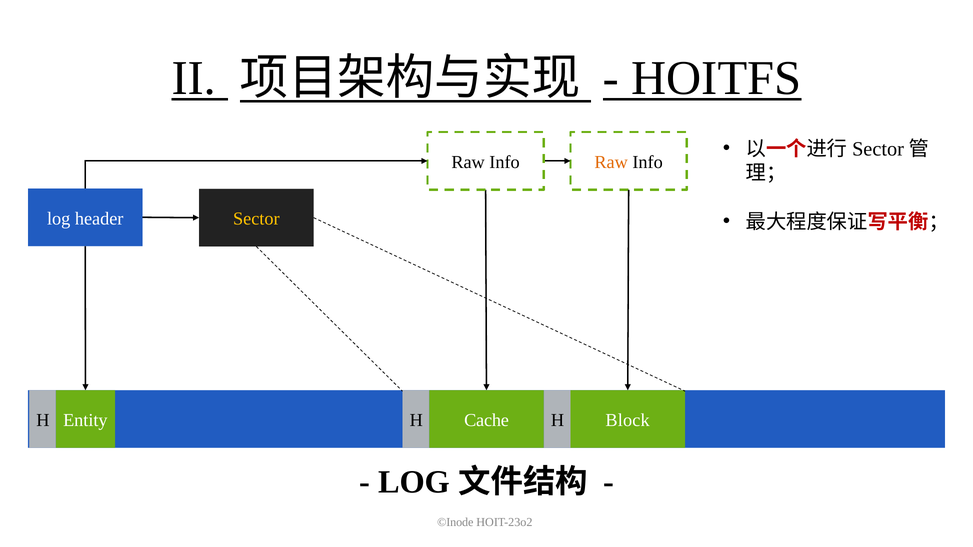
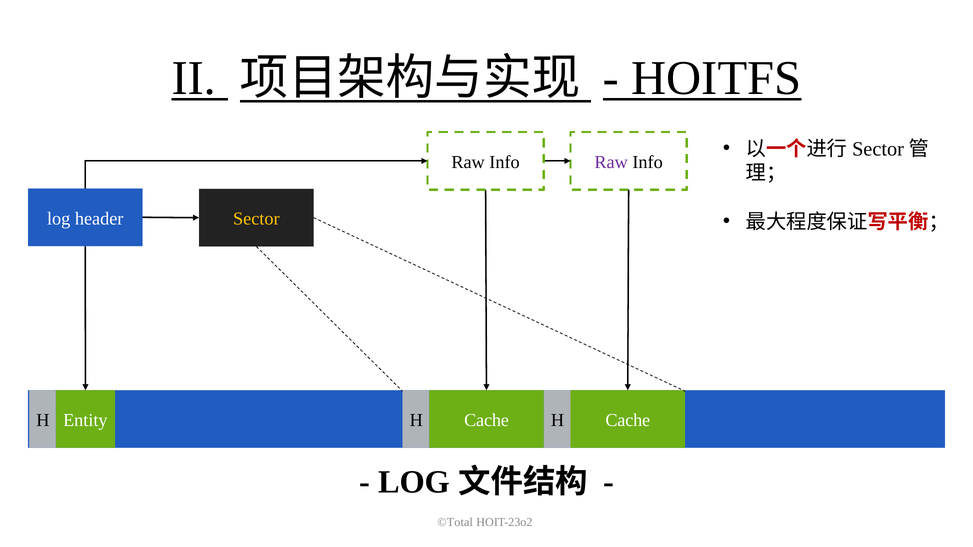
Raw at (611, 162) colour: orange -> purple
H Block: Block -> Cache
©Inode: ©Inode -> ©Total
